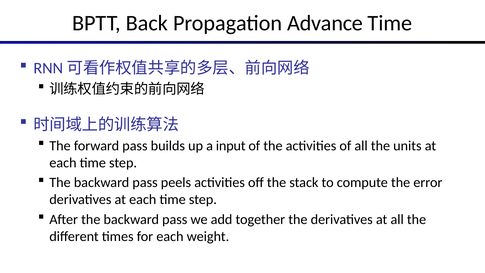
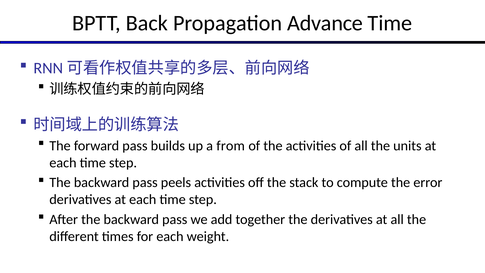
input: input -> from
